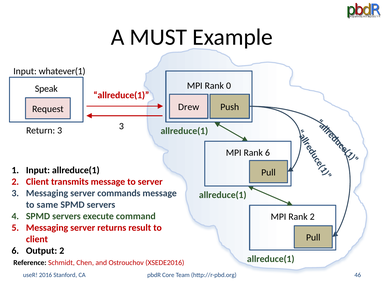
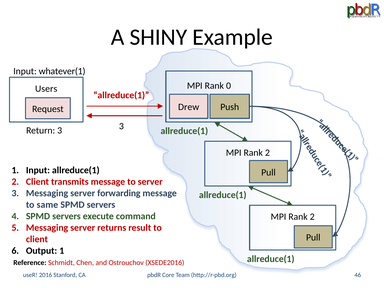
MUST: MUST -> SHINY
Speak: Speak -> Users
6 at (267, 153): 6 -> 2
commands: commands -> forwarding
Output 2: 2 -> 1
